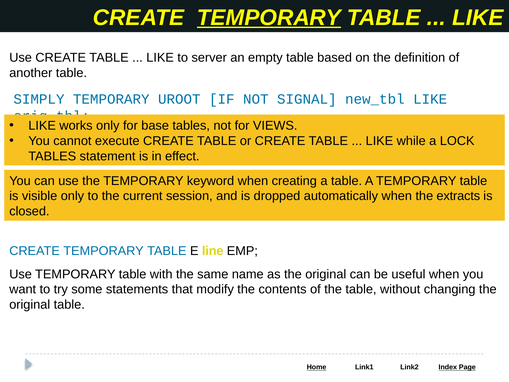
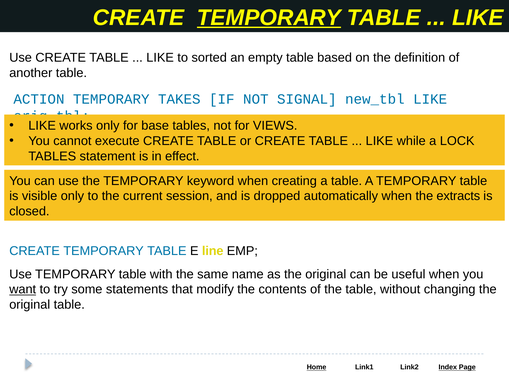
server: server -> sorted
SIMPLY: SIMPLY -> ACTION
UROOT: UROOT -> TAKES
want underline: none -> present
